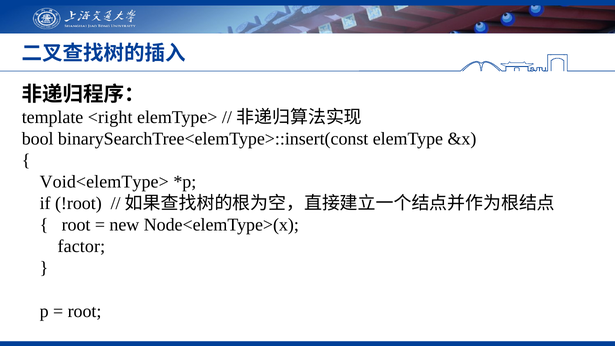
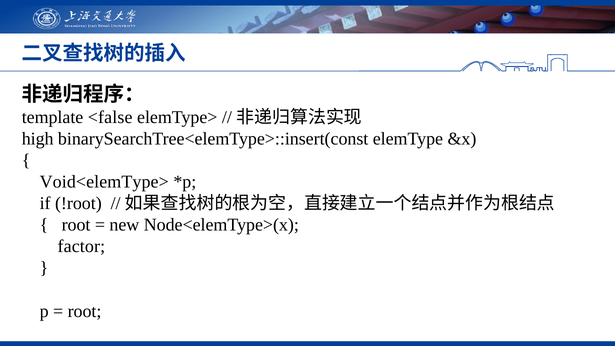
<right: <right -> <false
bool: bool -> high
